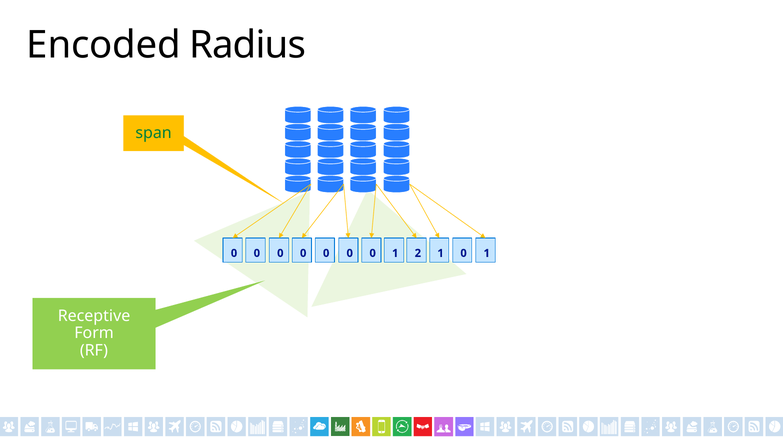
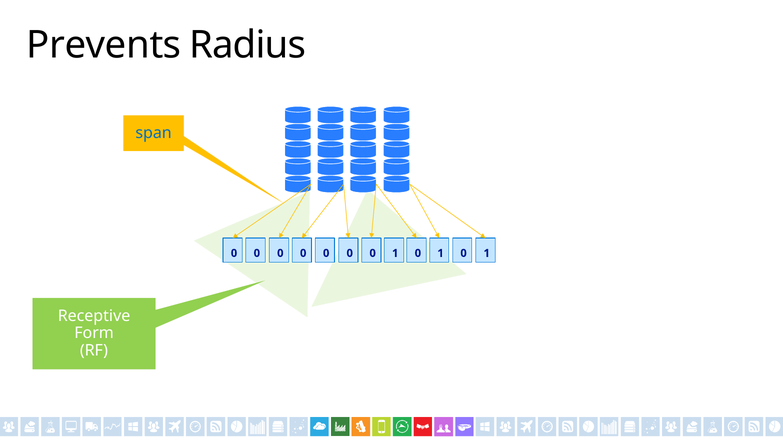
Encoded: Encoded -> Prevents
span colour: green -> blue
2 at (418, 253): 2 -> 0
